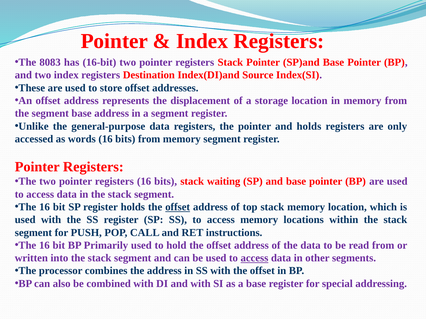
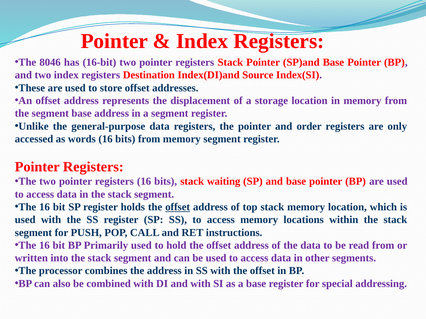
8083: 8083 -> 8046
and holds: holds -> order
access at (254, 258) underline: present -> none
